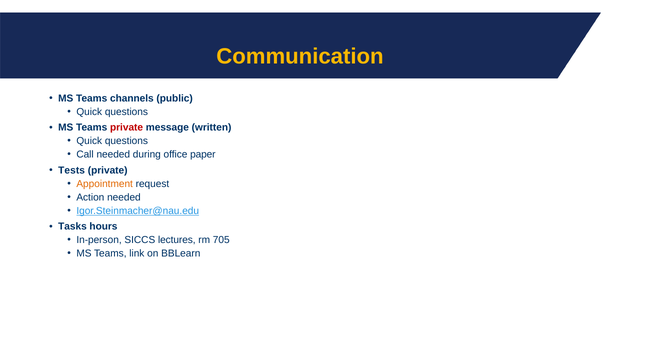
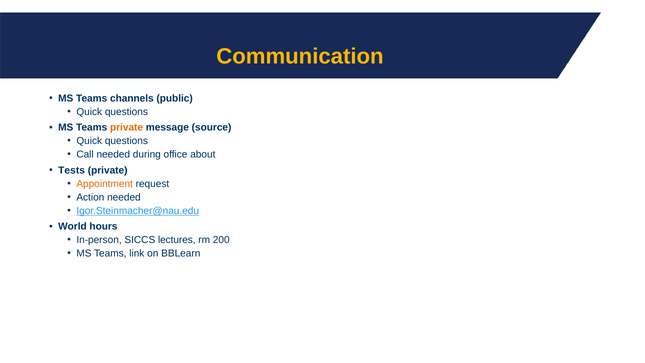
private at (127, 128) colour: red -> orange
written: written -> source
paper: paper -> about
Tasks: Tasks -> World
705: 705 -> 200
